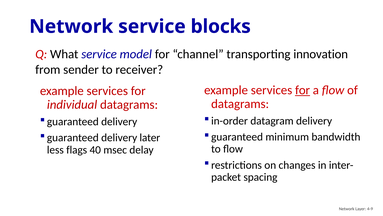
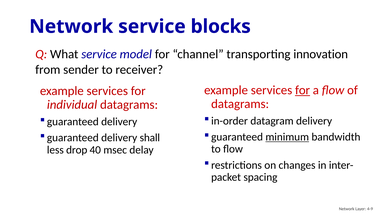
minimum underline: none -> present
later: later -> shall
flags: flags -> drop
